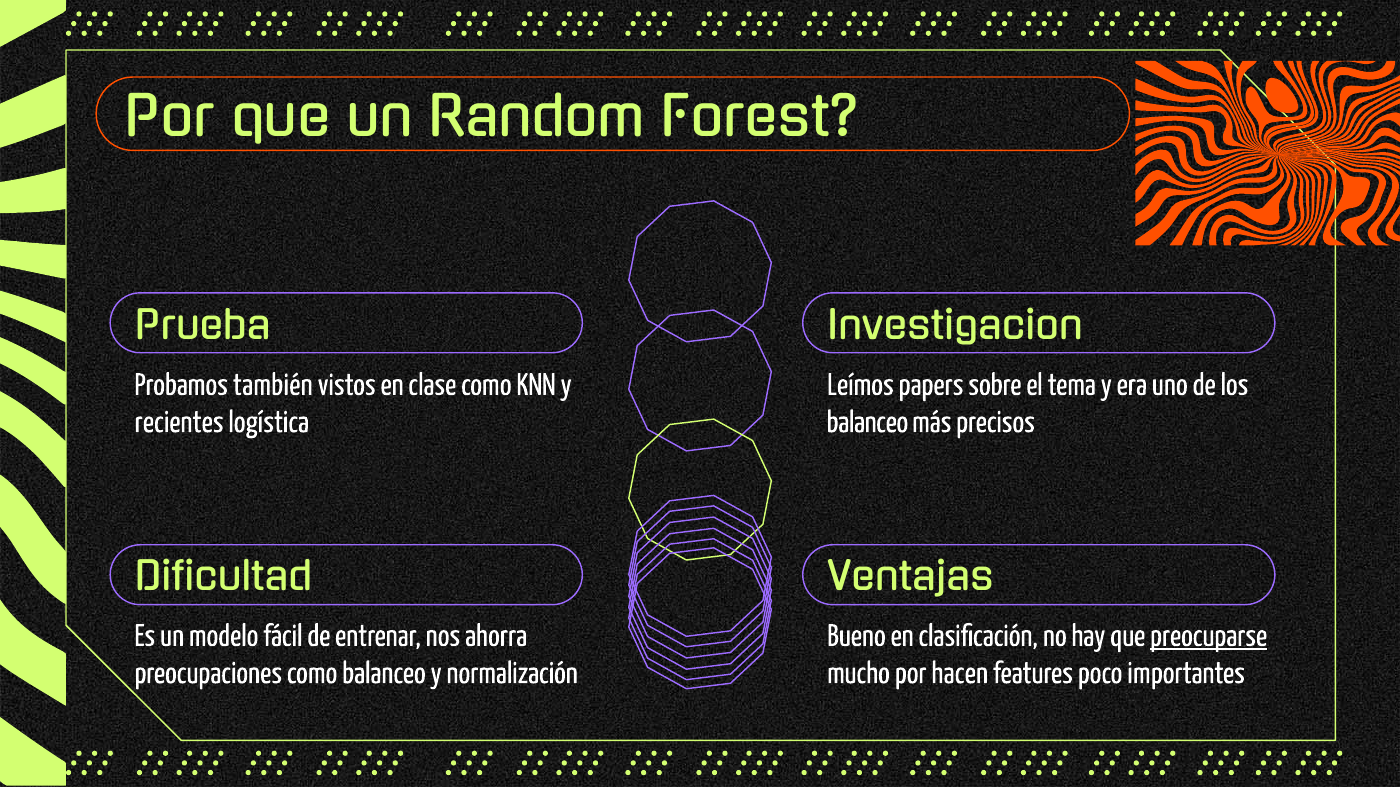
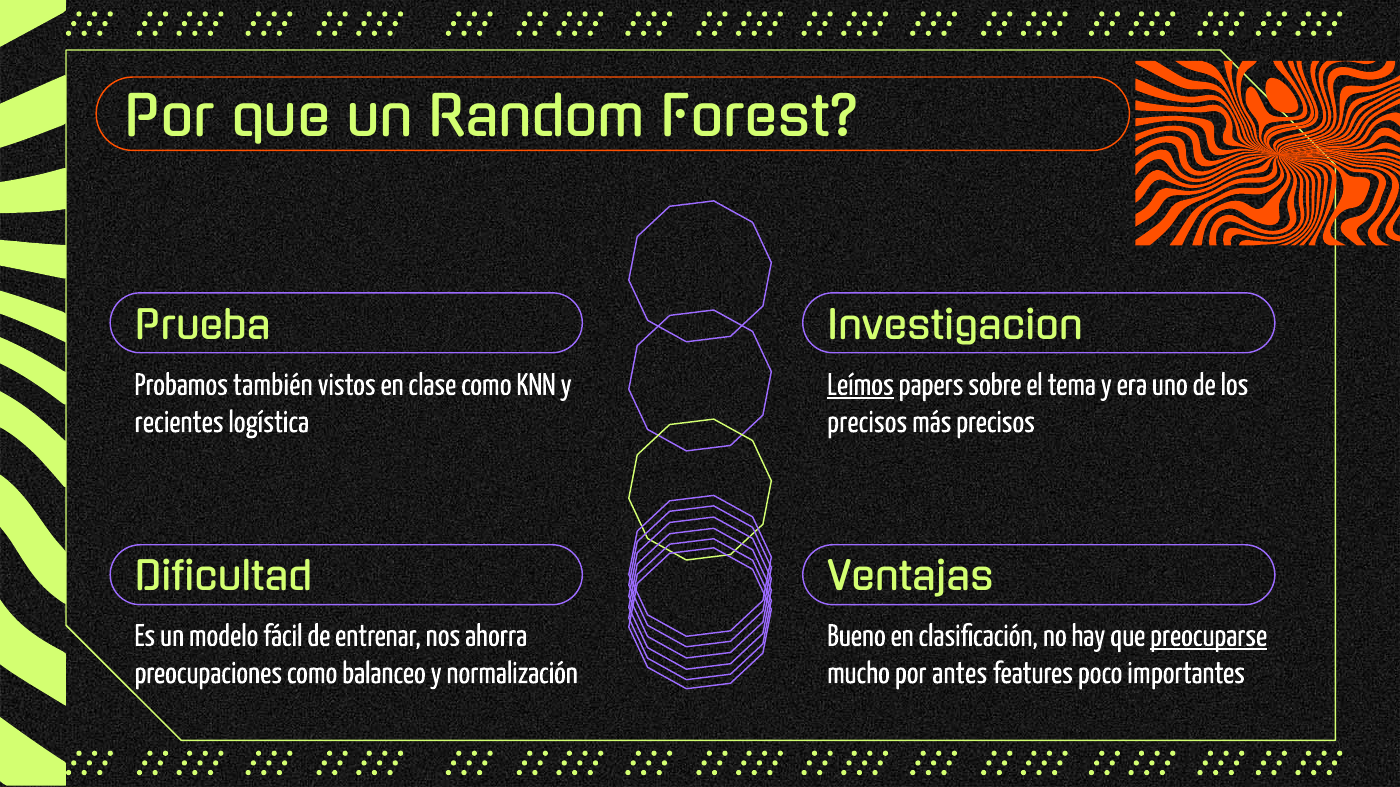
Leímos underline: none -> present
balanceo at (867, 422): balanceo -> precisos
hacen: hacen -> antes
